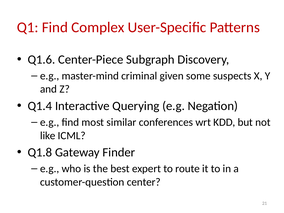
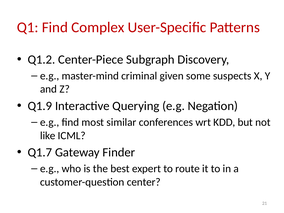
Q1.6: Q1.6 -> Q1.2
Q1.4: Q1.4 -> Q1.9
Q1.8: Q1.8 -> Q1.7
